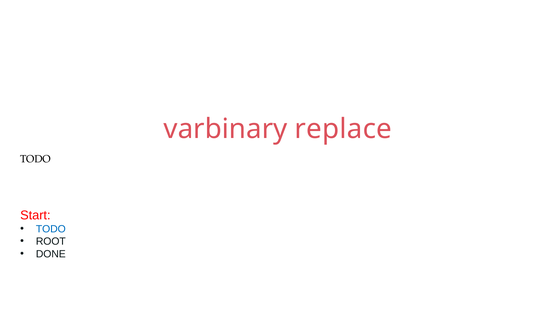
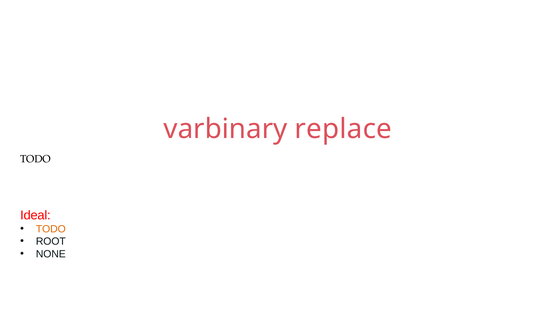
Start: Start -> Ideal
TODO at (51, 229) colour: blue -> orange
DONE: DONE -> NONE
